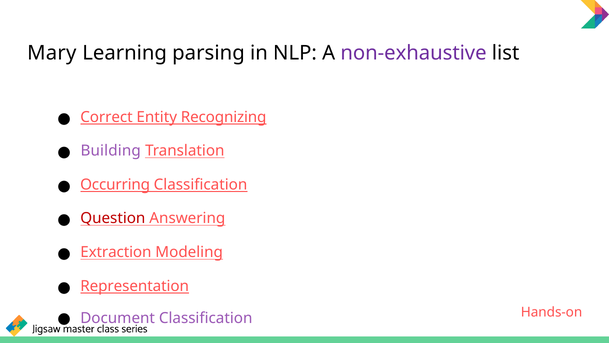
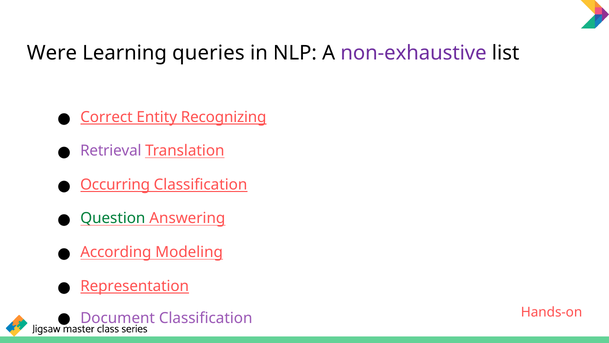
Mary: Mary -> Were
parsing: parsing -> queries
Building: Building -> Retrieval
Question colour: red -> green
Extraction: Extraction -> According
